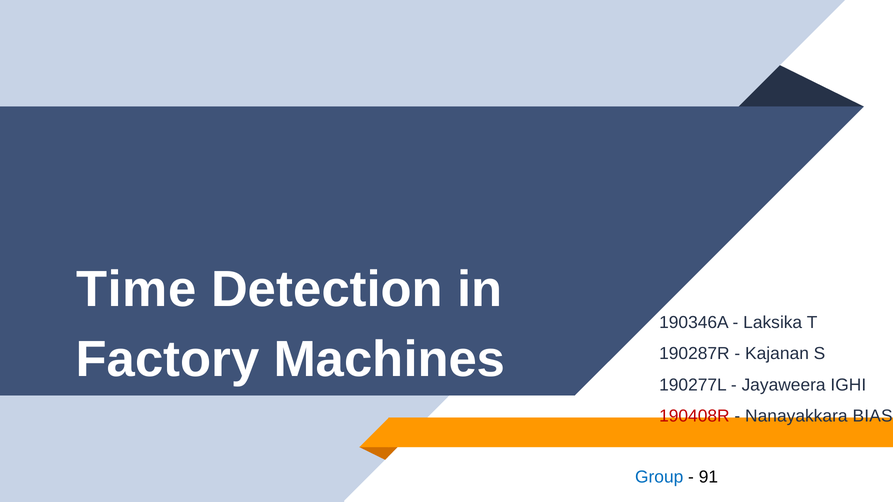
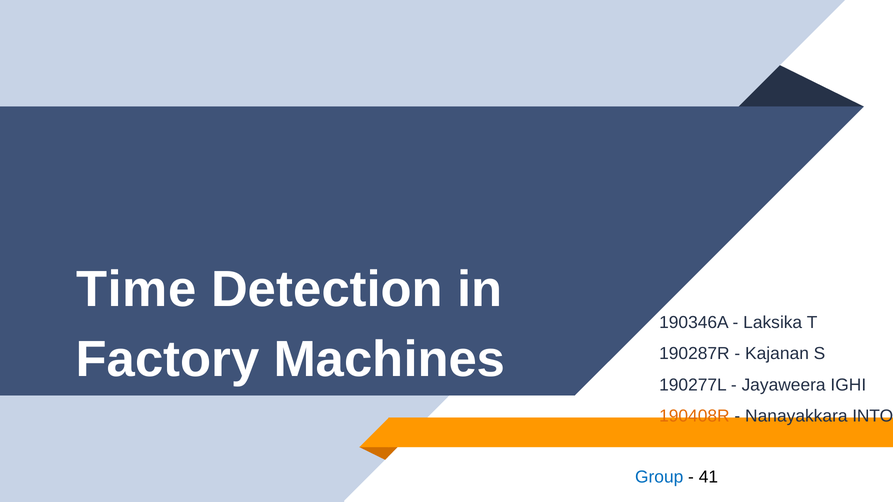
190408R colour: red -> orange
BIAS: BIAS -> INTO
91: 91 -> 41
